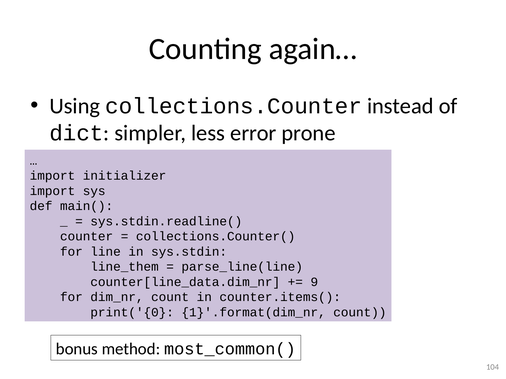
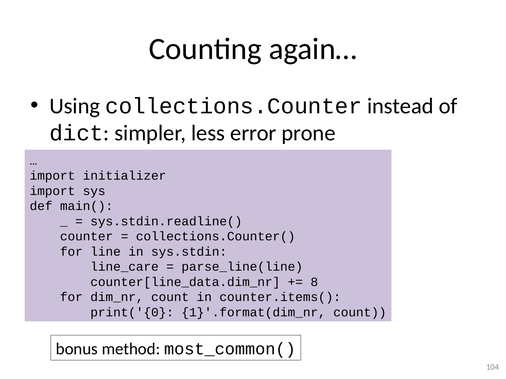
line_them: line_them -> line_care
9: 9 -> 8
